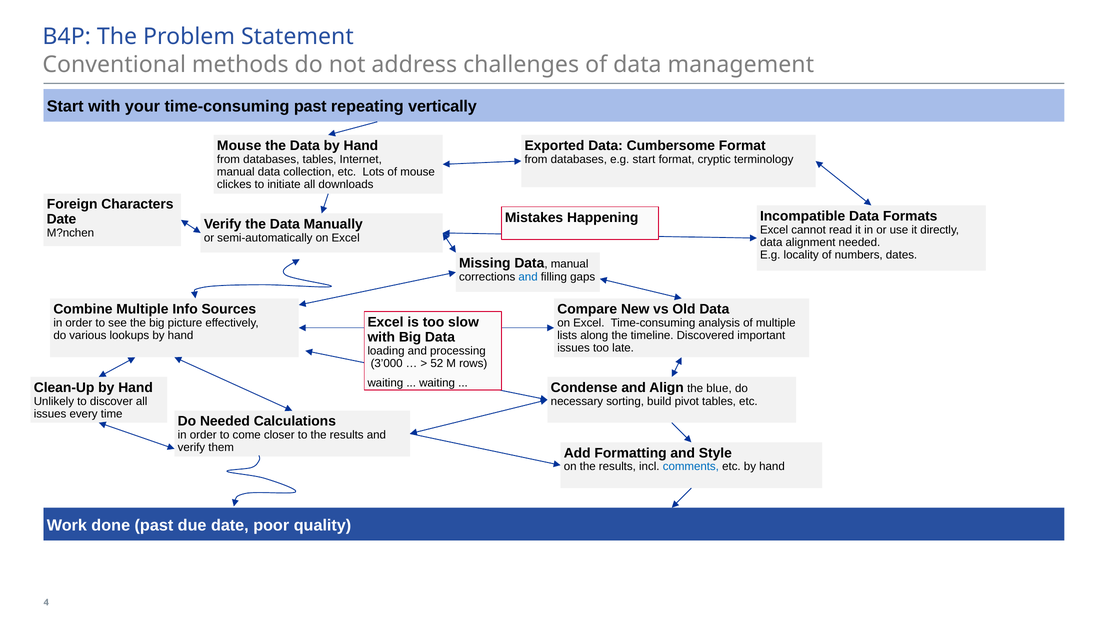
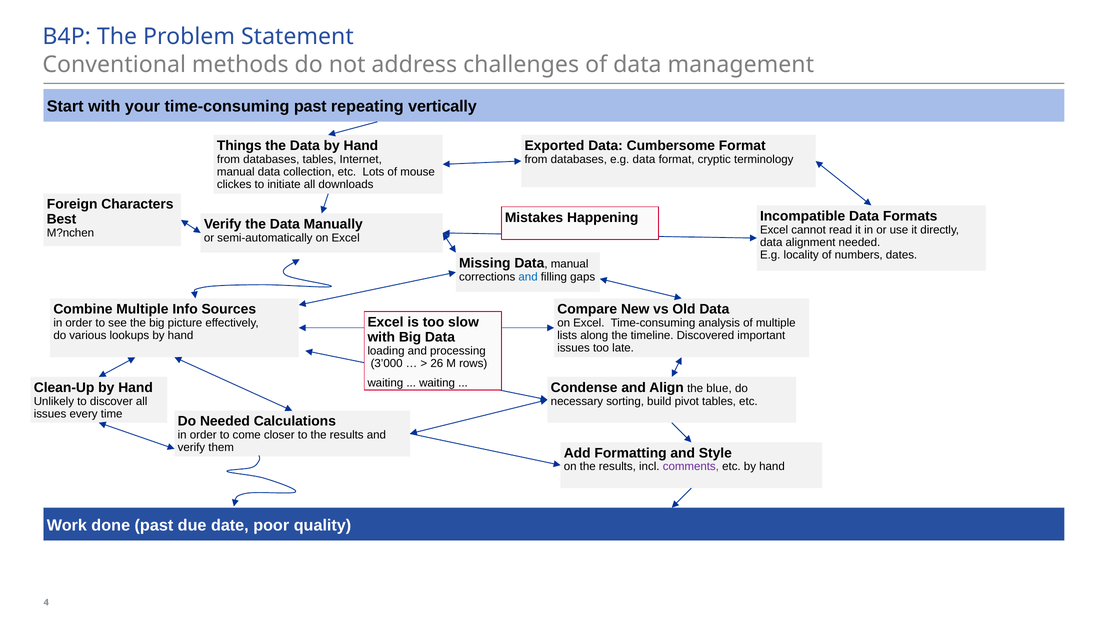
Mouse at (239, 146): Mouse -> Things
e.g start: start -> data
Date at (61, 219): Date -> Best
52: 52 -> 26
comments colour: blue -> purple
